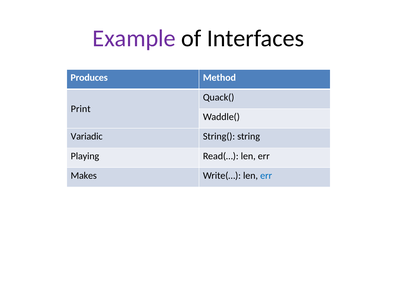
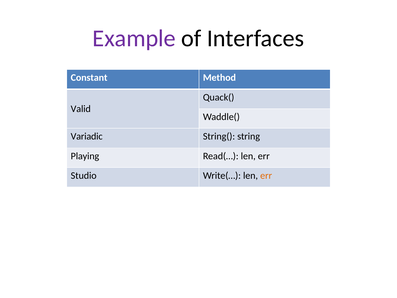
Produces: Produces -> Constant
Print: Print -> Valid
Makes: Makes -> Studio
err at (266, 175) colour: blue -> orange
